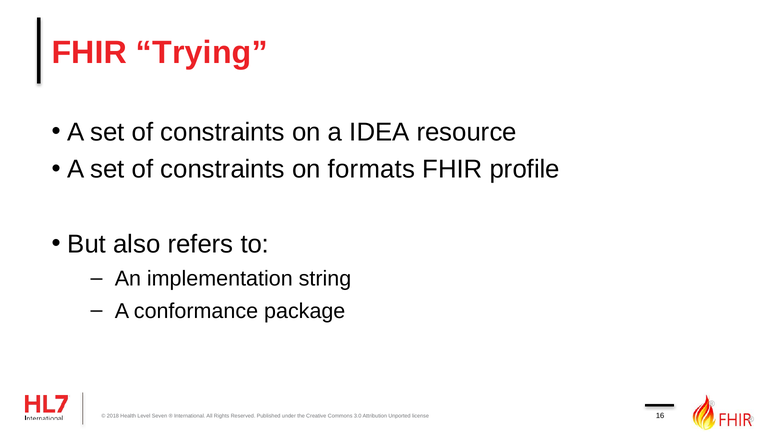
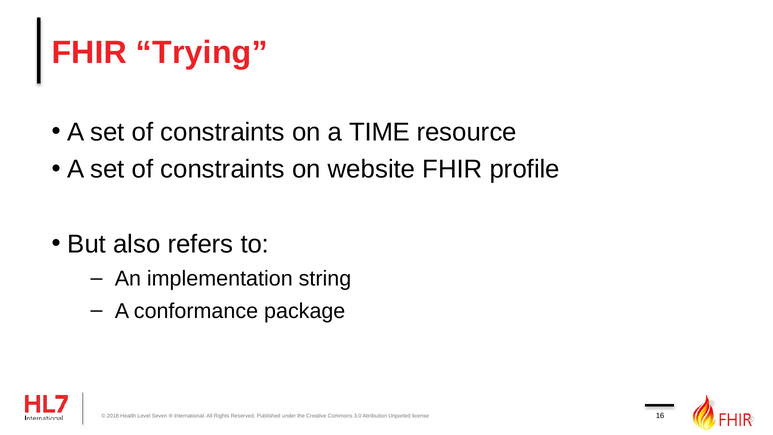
IDEA: IDEA -> TIME
formats: formats -> website
